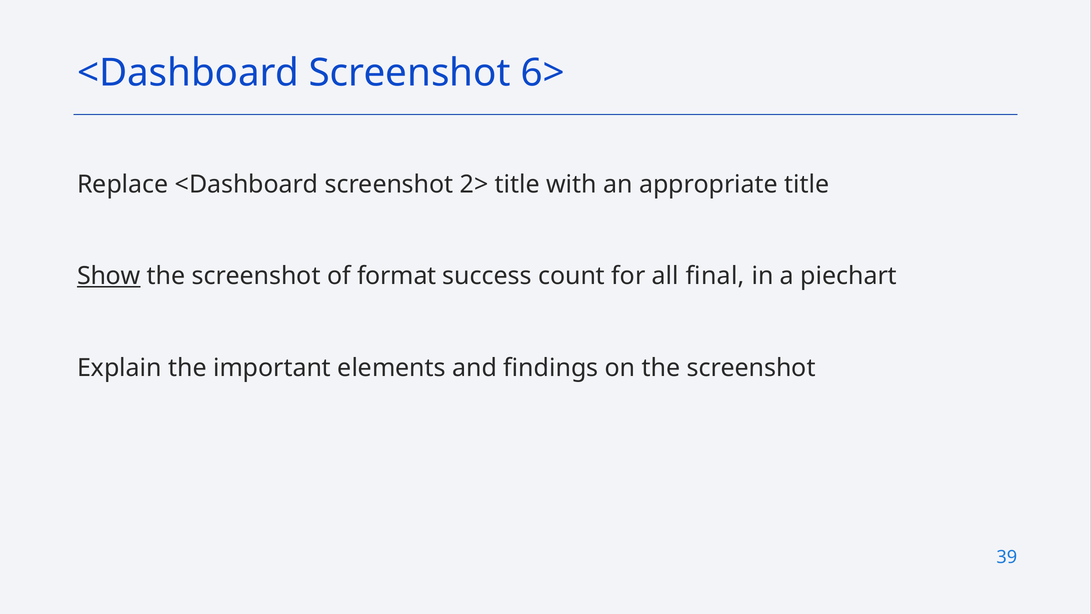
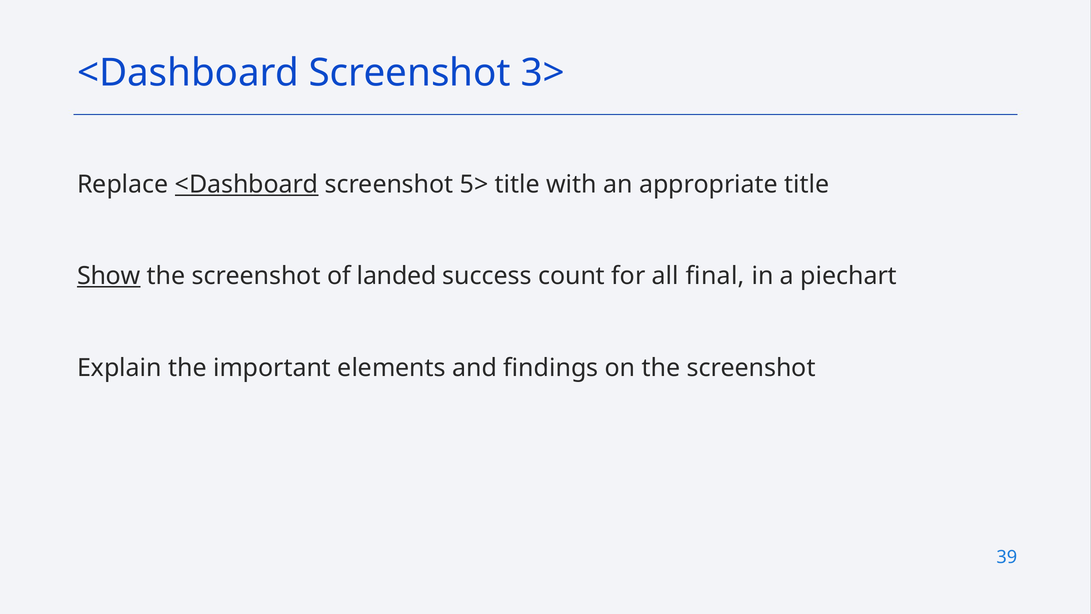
6>: 6> -> 3>
<Dashboard at (247, 184) underline: none -> present
2>: 2> -> 5>
format: format -> landed
